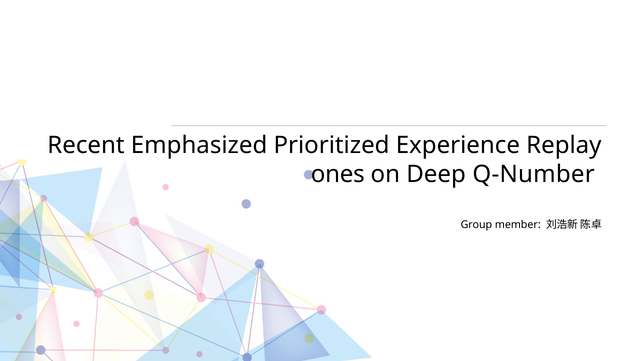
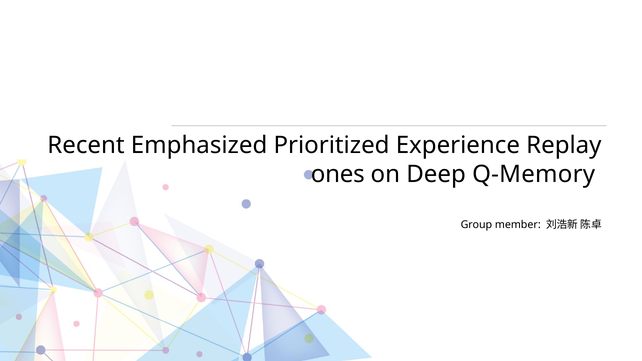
Q-Number: Q-Number -> Q-Memory
